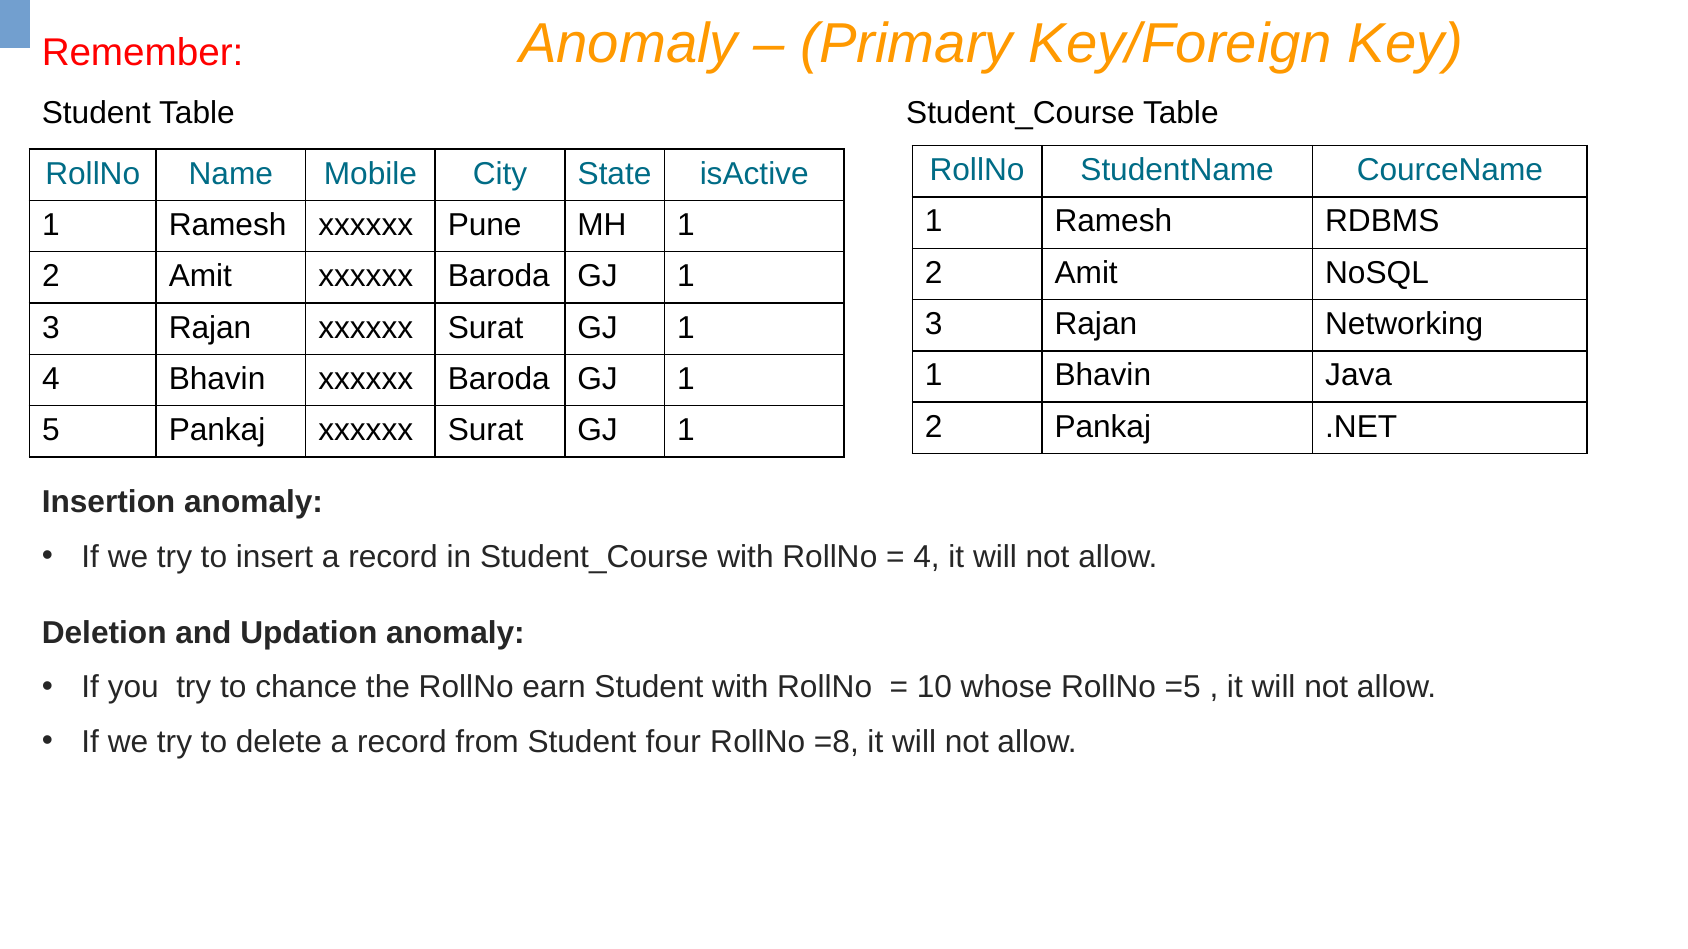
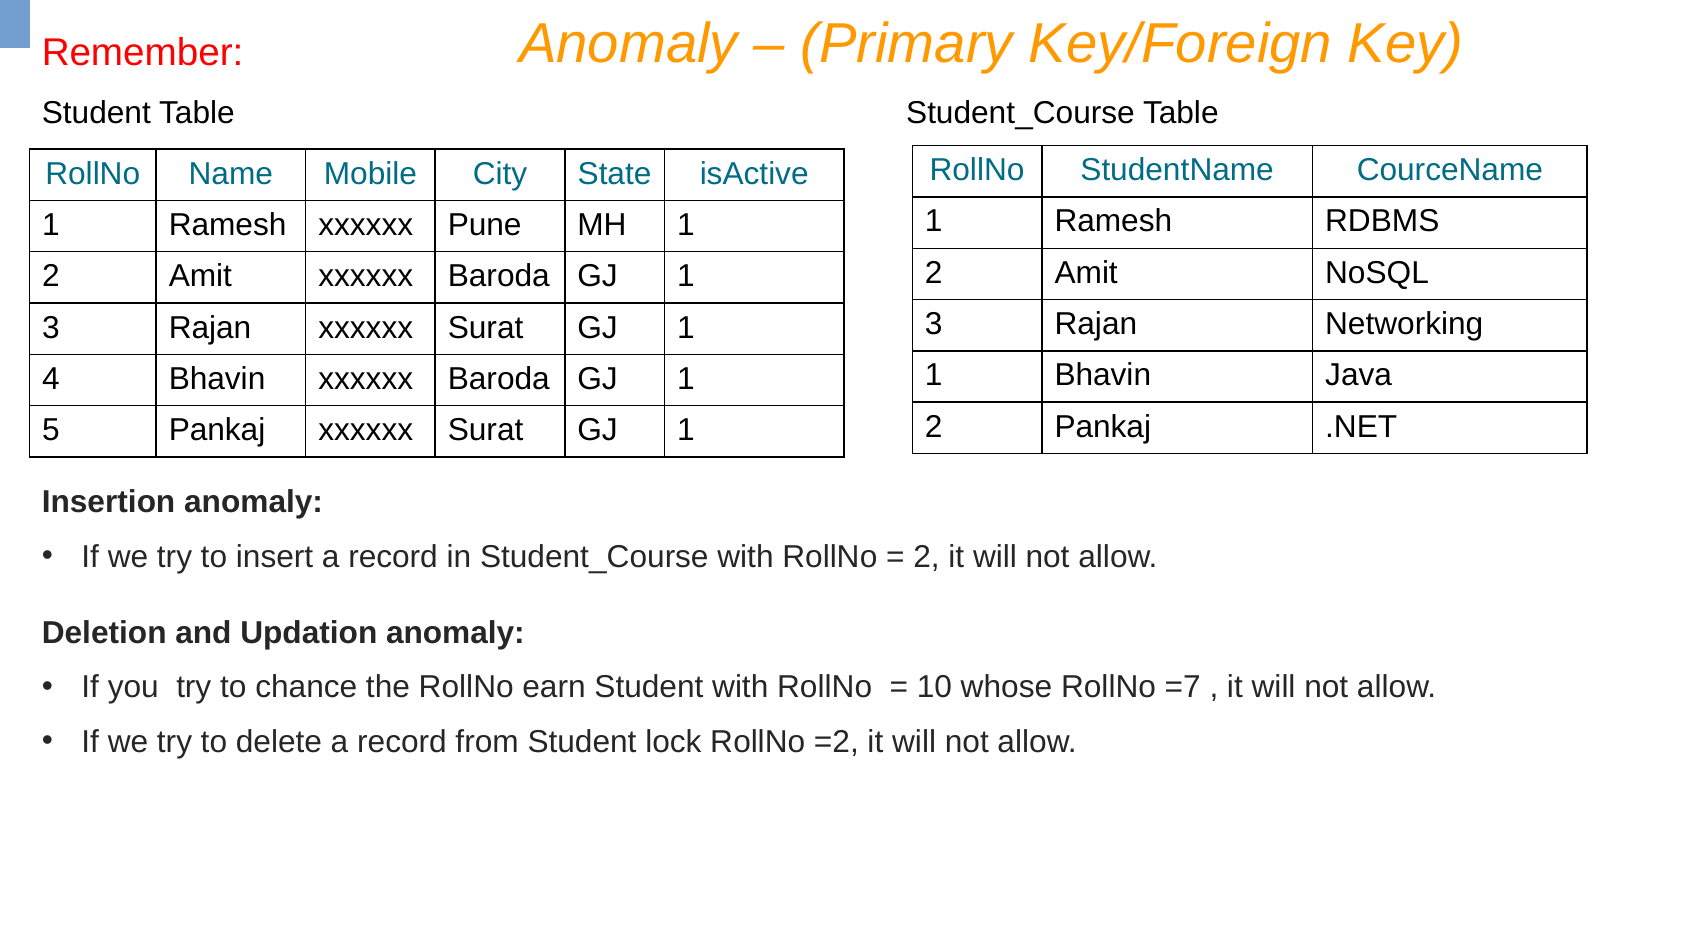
4 at (926, 557): 4 -> 2
=5: =5 -> =7
four: four -> lock
=8: =8 -> =2
